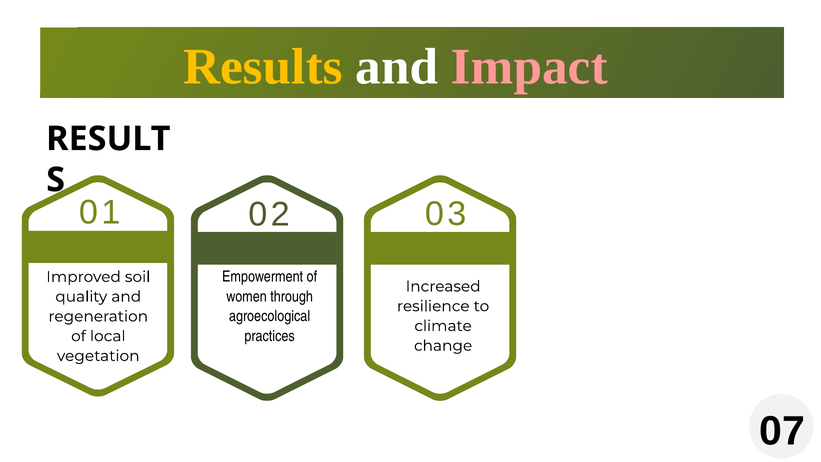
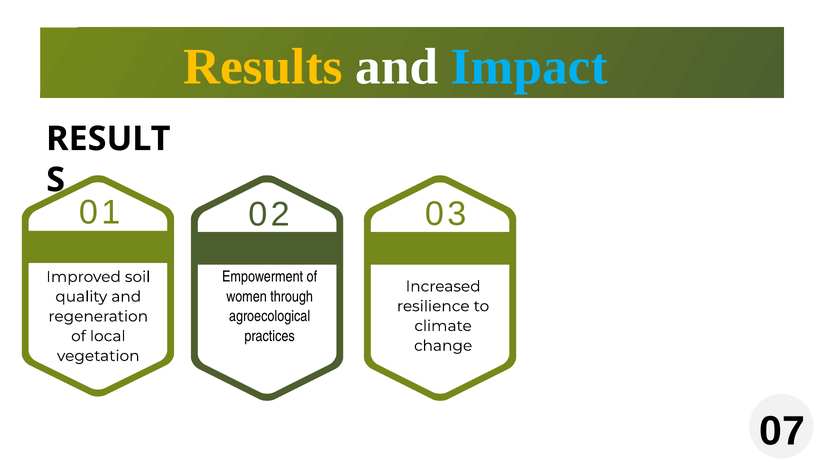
Impact colour: pink -> light blue
